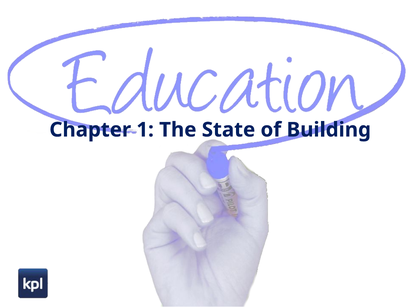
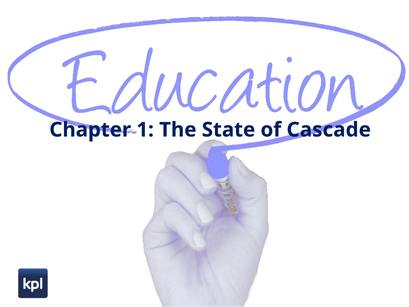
Building: Building -> Cascade
